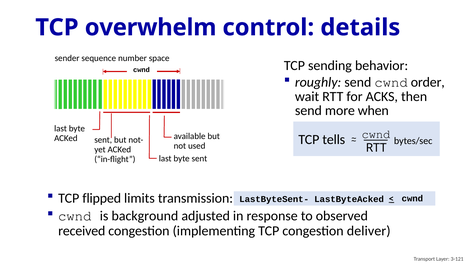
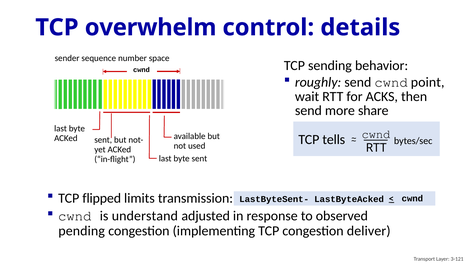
order: order -> point
when: when -> share
background: background -> understand
received: received -> pending
